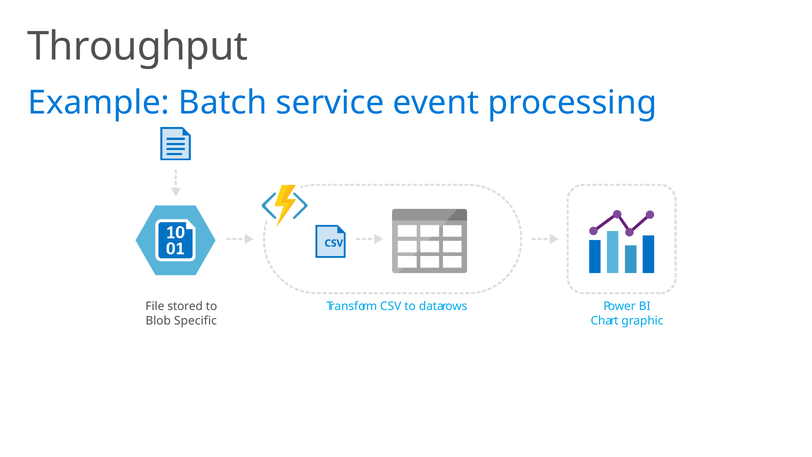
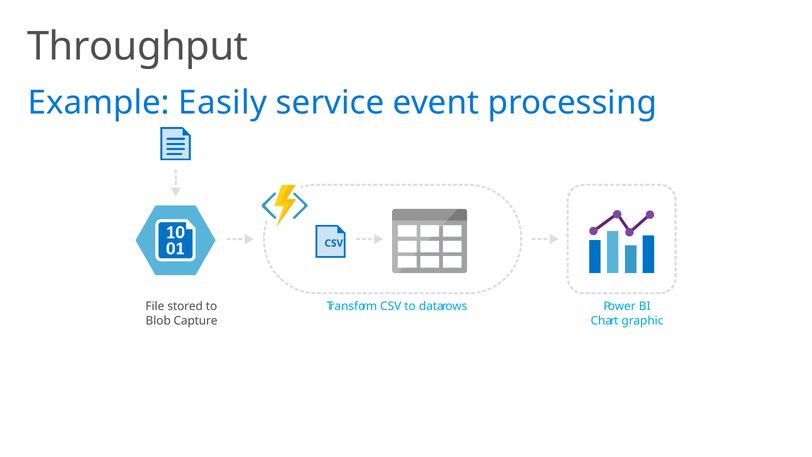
Batch: Batch -> Easily
Specific: Specific -> Capture
